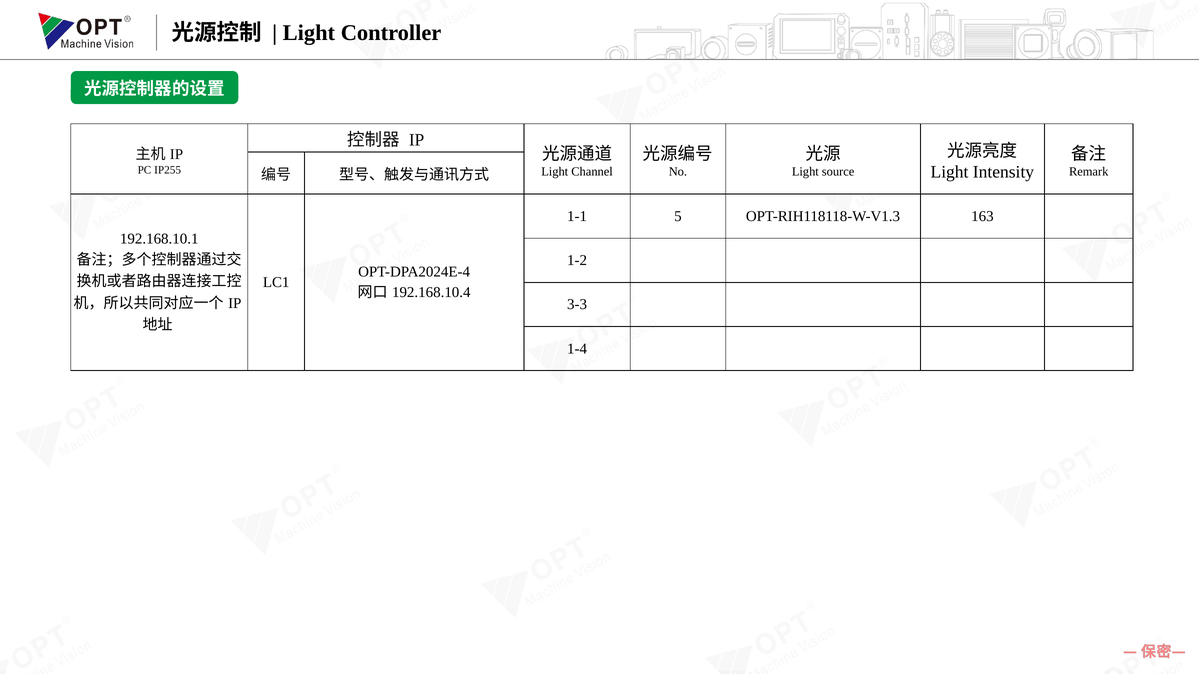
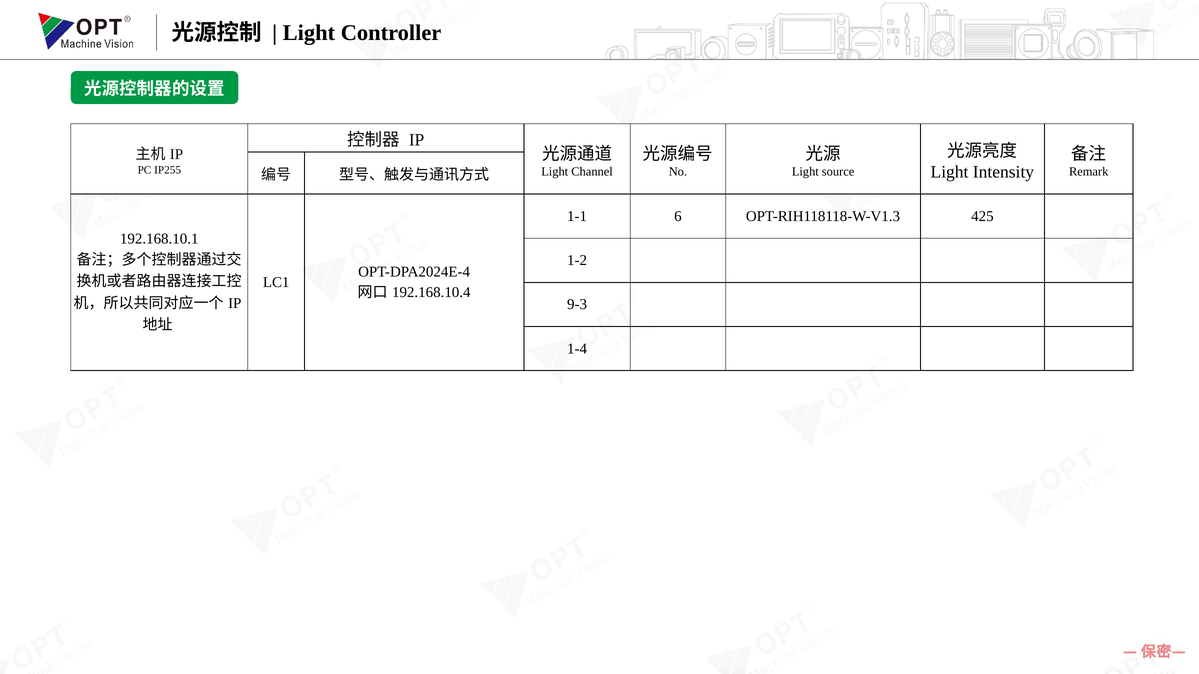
5: 5 -> 6
163: 163 -> 425
3-3: 3-3 -> 9-3
